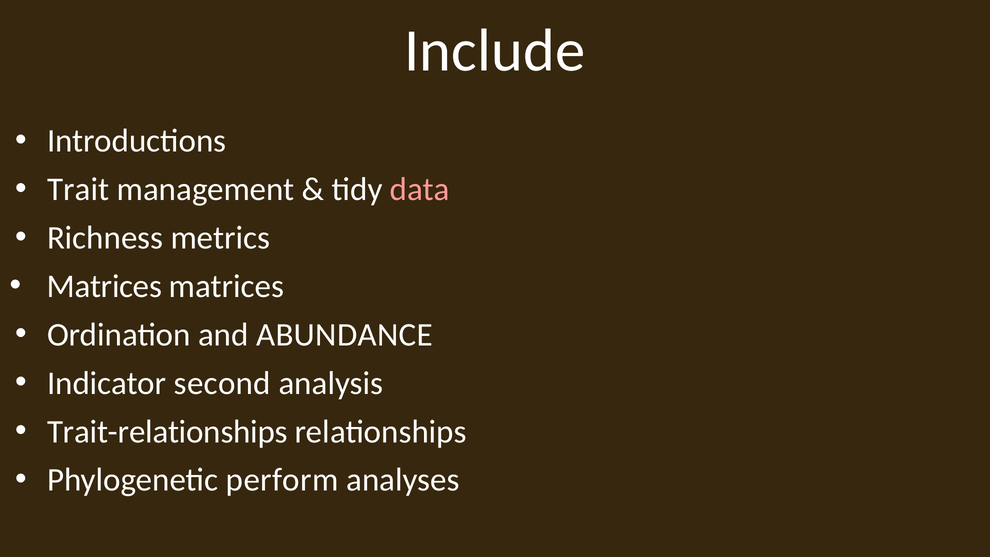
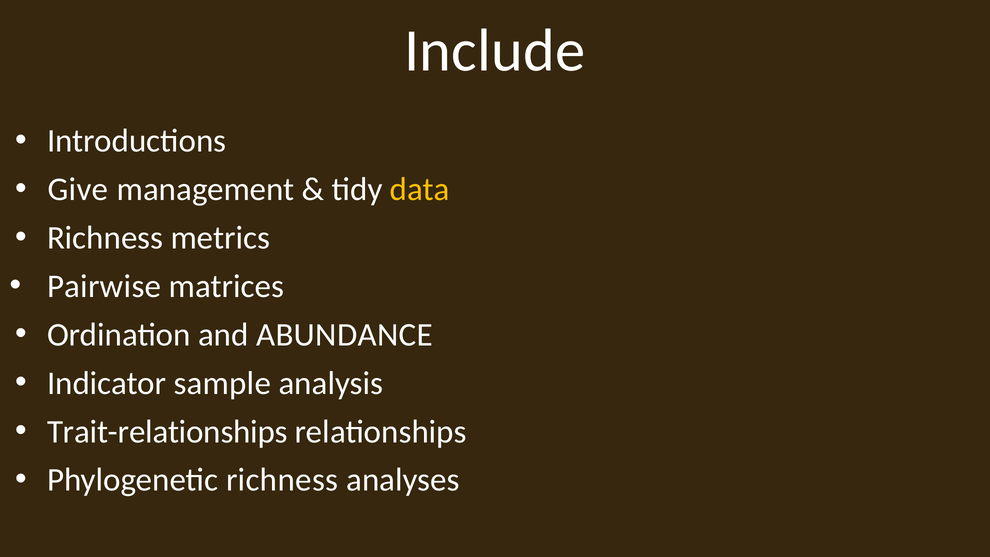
Trait: Trait -> Give
data colour: pink -> yellow
Matrices at (104, 286): Matrices -> Pairwise
second: second -> sample
Phylogenetic perform: perform -> richness
